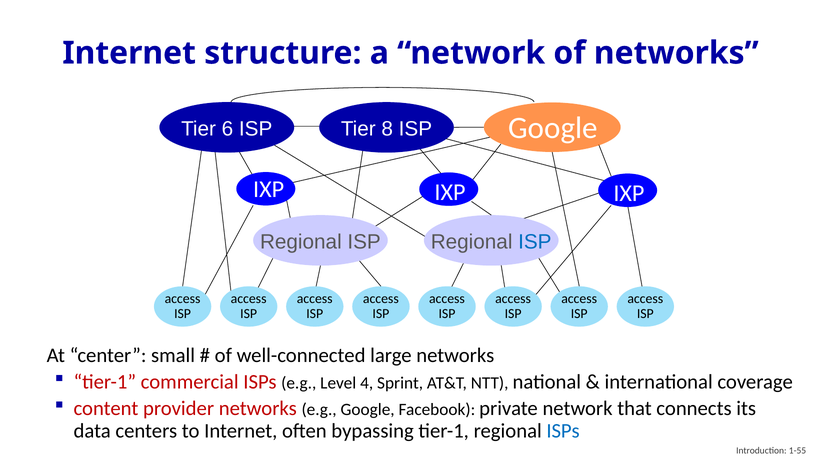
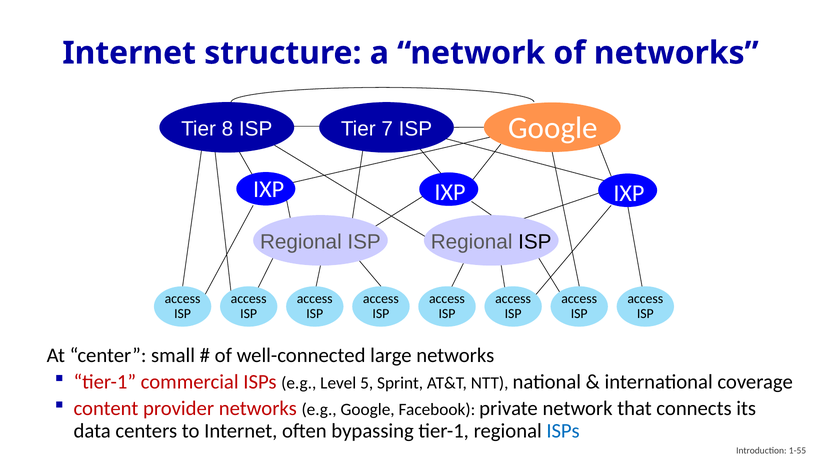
6: 6 -> 8
8: 8 -> 7
ISP at (535, 242) colour: blue -> black
4: 4 -> 5
